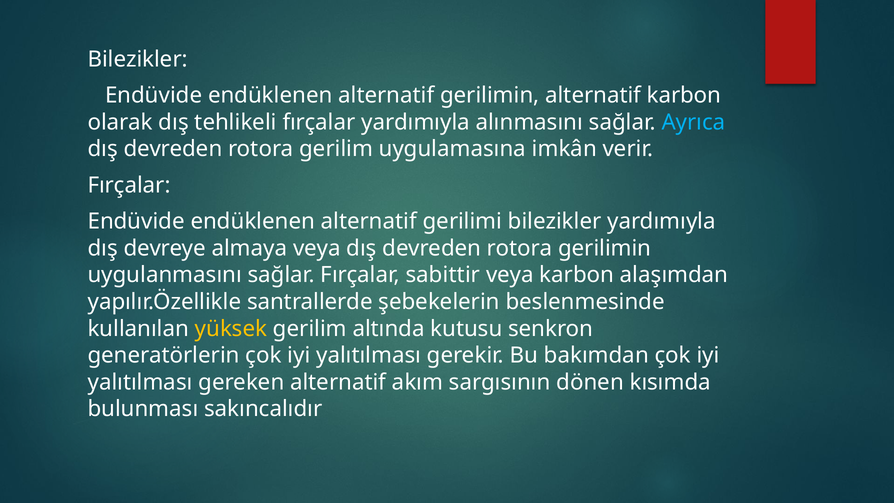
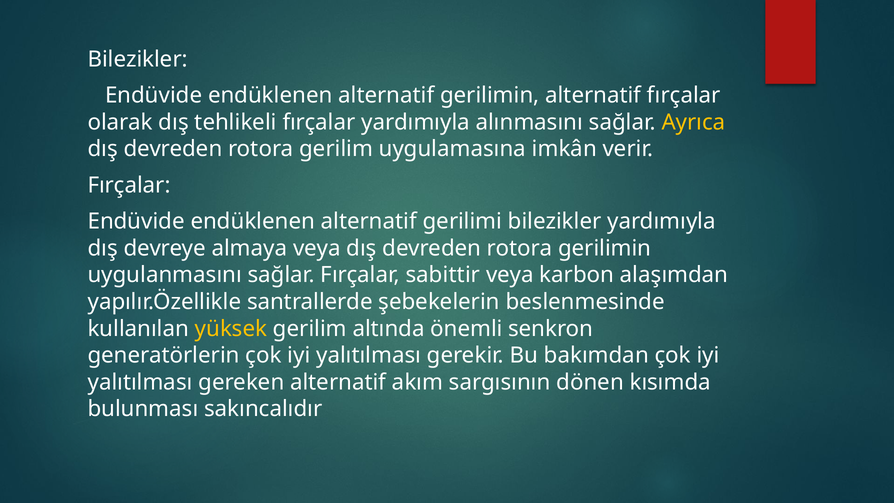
alternatif karbon: karbon -> fırçalar
Ayrıca colour: light blue -> yellow
kutusu: kutusu -> önemli
